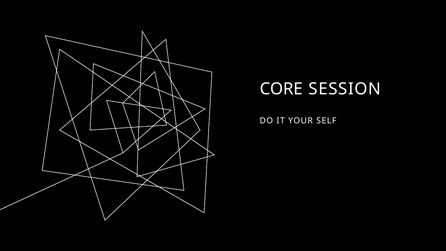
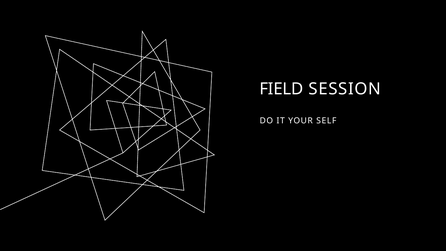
CORE: CORE -> FIELD
